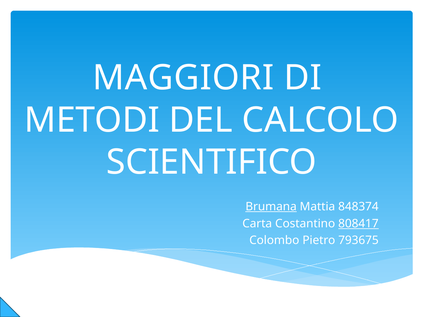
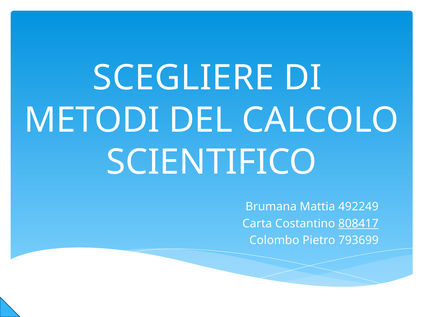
MAGGIORI: MAGGIORI -> SCEGLIERE
Brumana underline: present -> none
848374: 848374 -> 492249
793675: 793675 -> 793699
